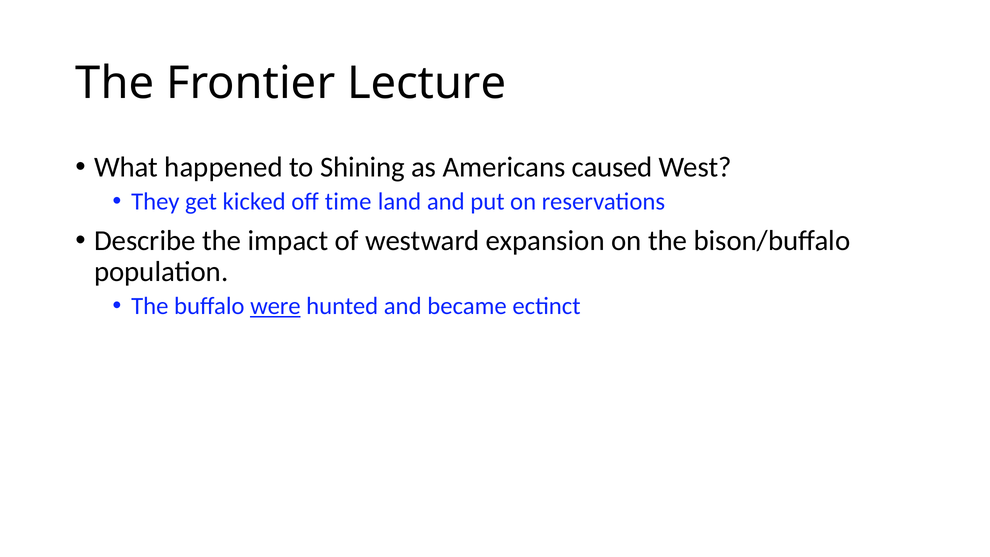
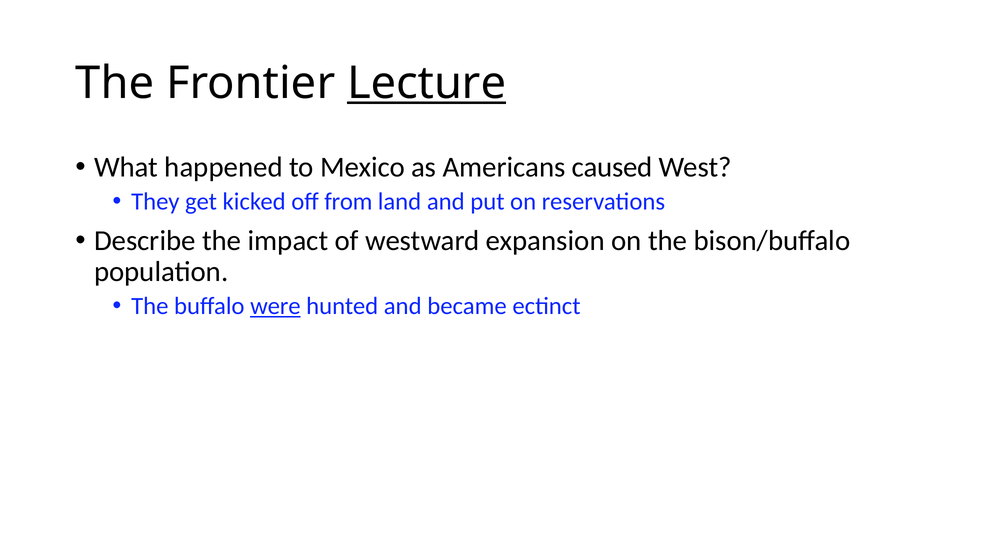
Lecture underline: none -> present
Shining: Shining -> Mexico
time: time -> from
